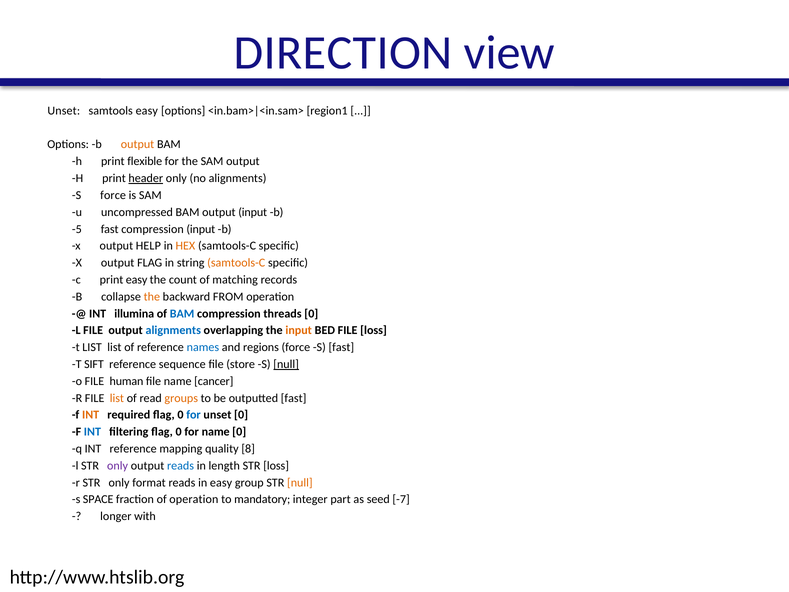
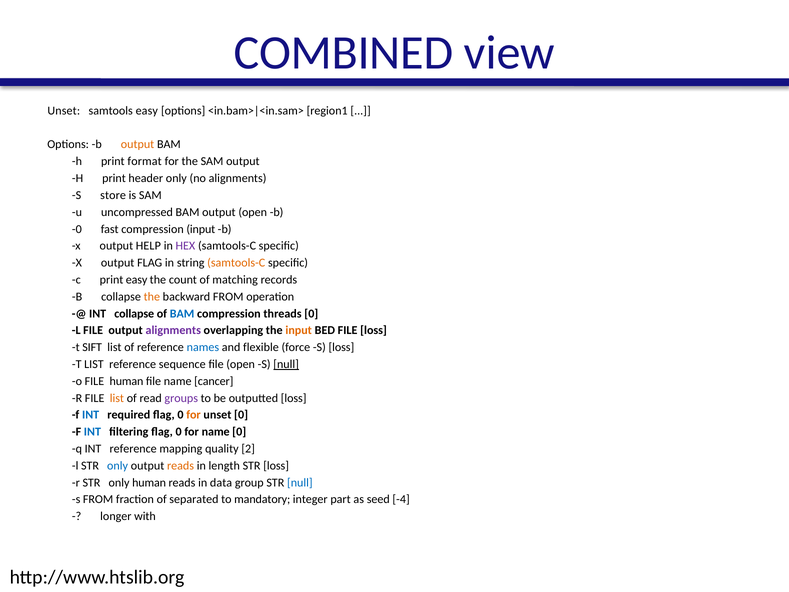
DIRECTION: DIRECTION -> COMBINED
flexible: flexible -> format
header underline: present -> none
S force: force -> store
output input: input -> open
-5: -5 -> -0
HEX colour: orange -> purple
INT illumina: illumina -> collapse
alignments at (173, 330) colour: blue -> purple
t LIST: LIST -> SIFT
regions: regions -> flexible
S fast: fast -> loss
T SIFT: SIFT -> LIST
file store: store -> open
groups colour: orange -> purple
outputted fast: fast -> loss
INT at (91, 415) colour: orange -> blue
for at (194, 415) colour: blue -> orange
8: 8 -> 2
only at (118, 466) colour: purple -> blue
reads at (181, 466) colour: blue -> orange
only format: format -> human
in easy: easy -> data
null at (300, 482) colour: orange -> blue
s SPACE: SPACE -> FROM
of operation: operation -> separated
-7: -7 -> -4
